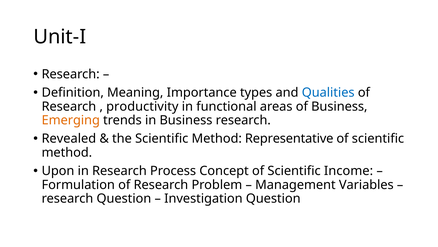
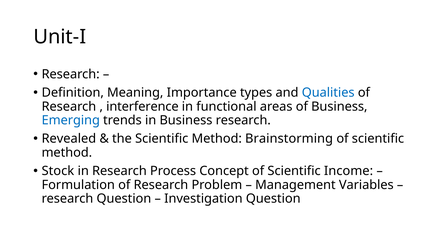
productivity: productivity -> interference
Emerging colour: orange -> blue
Representative: Representative -> Brainstorming
Upon: Upon -> Stock
